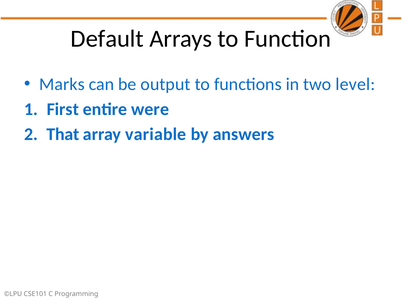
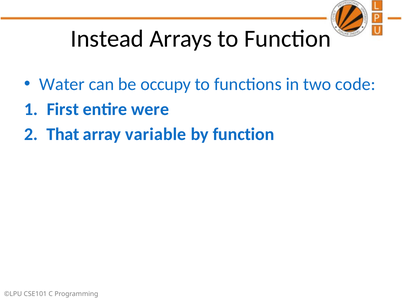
Default: Default -> Instead
Marks: Marks -> Water
output: output -> occupy
level: level -> code
by answers: answers -> function
